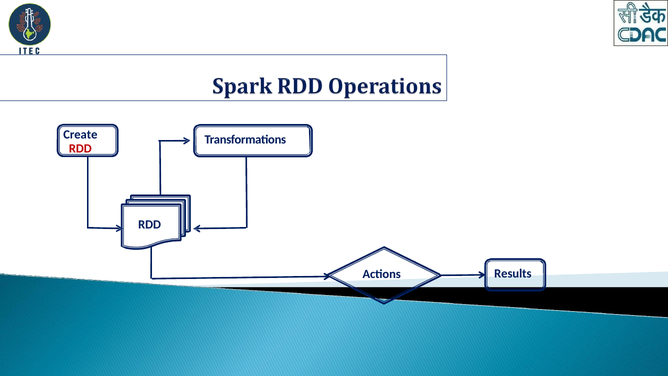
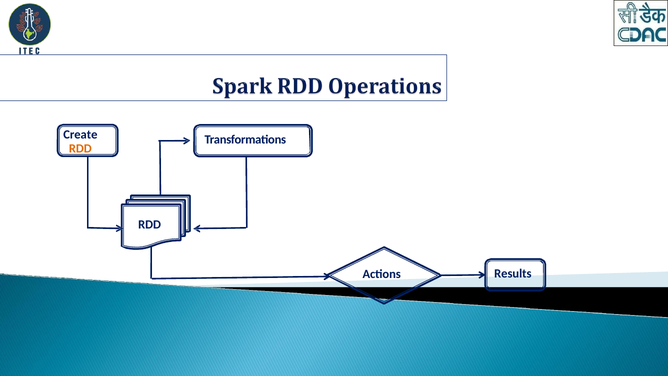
RDD at (80, 149) colour: red -> orange
